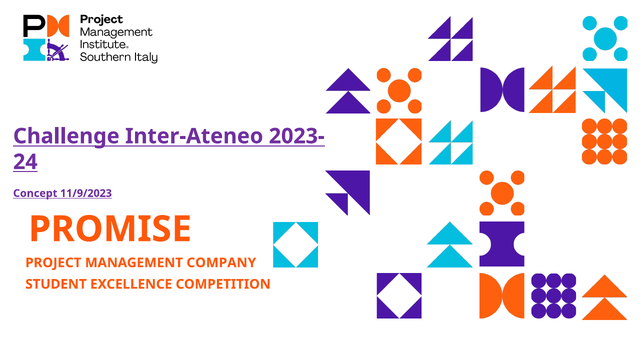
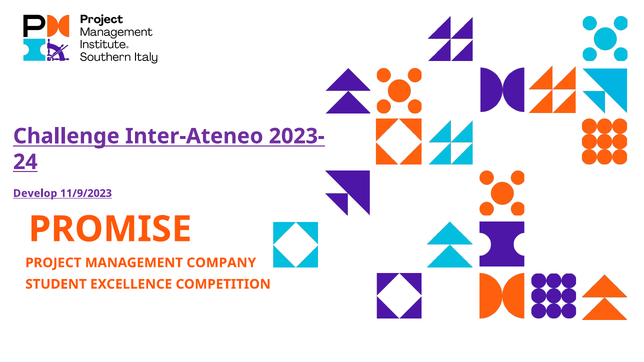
Concept: Concept -> Develop
